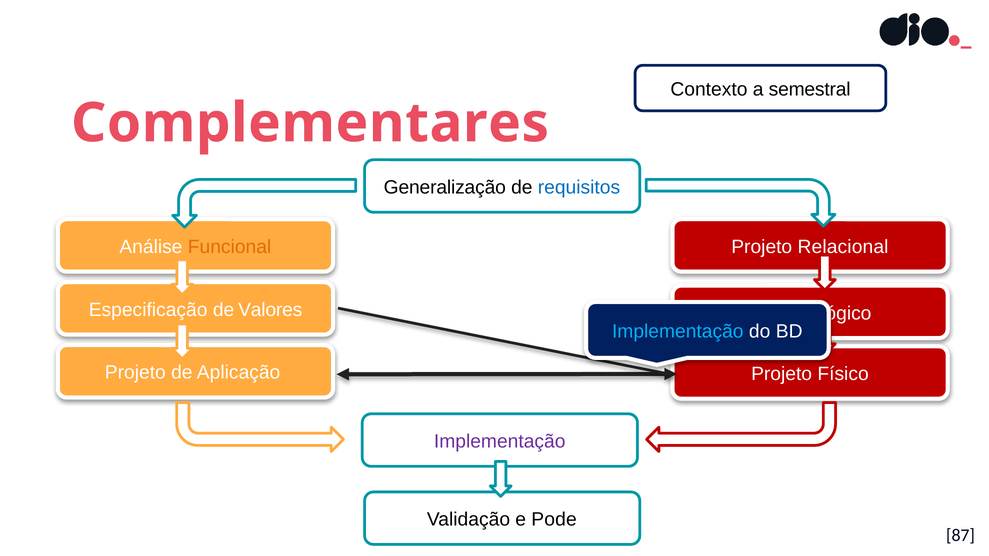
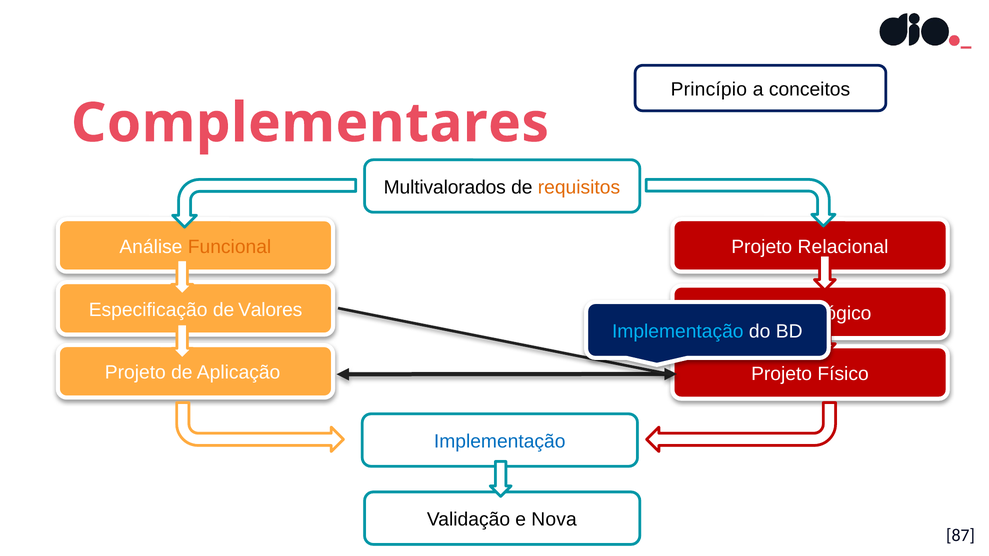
Contexto: Contexto -> Princípio
semestral: semestral -> conceitos
Generalização: Generalização -> Multivalorados
requisitos colour: blue -> orange
Implementação at (500, 442) colour: purple -> blue
Pode: Pode -> Nova
